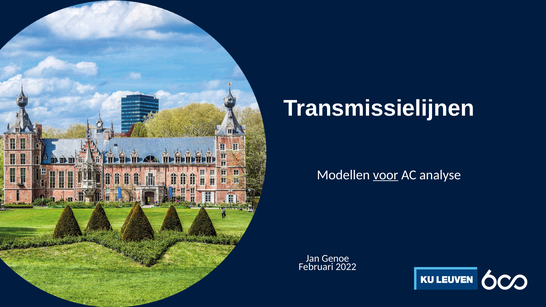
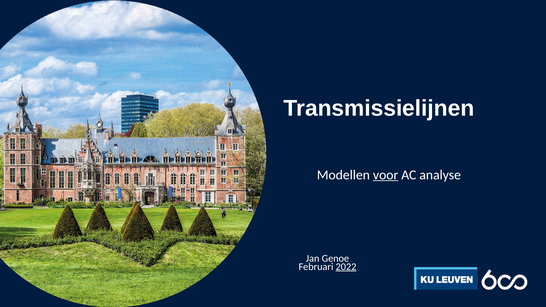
2022 underline: none -> present
